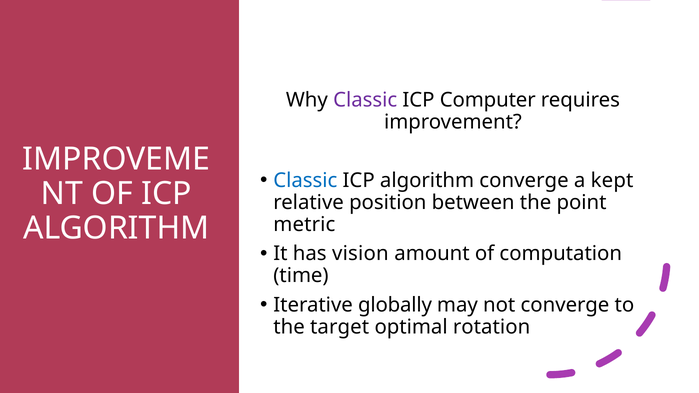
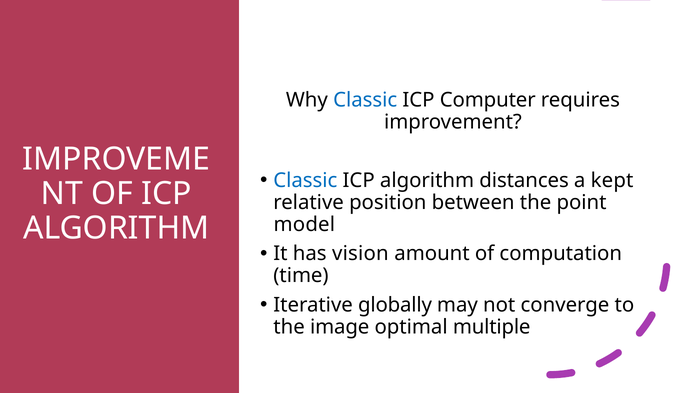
Classic at (365, 100) colour: purple -> blue
algorithm converge: converge -> distances
metric: metric -> model
target: target -> image
rotation: rotation -> multiple
